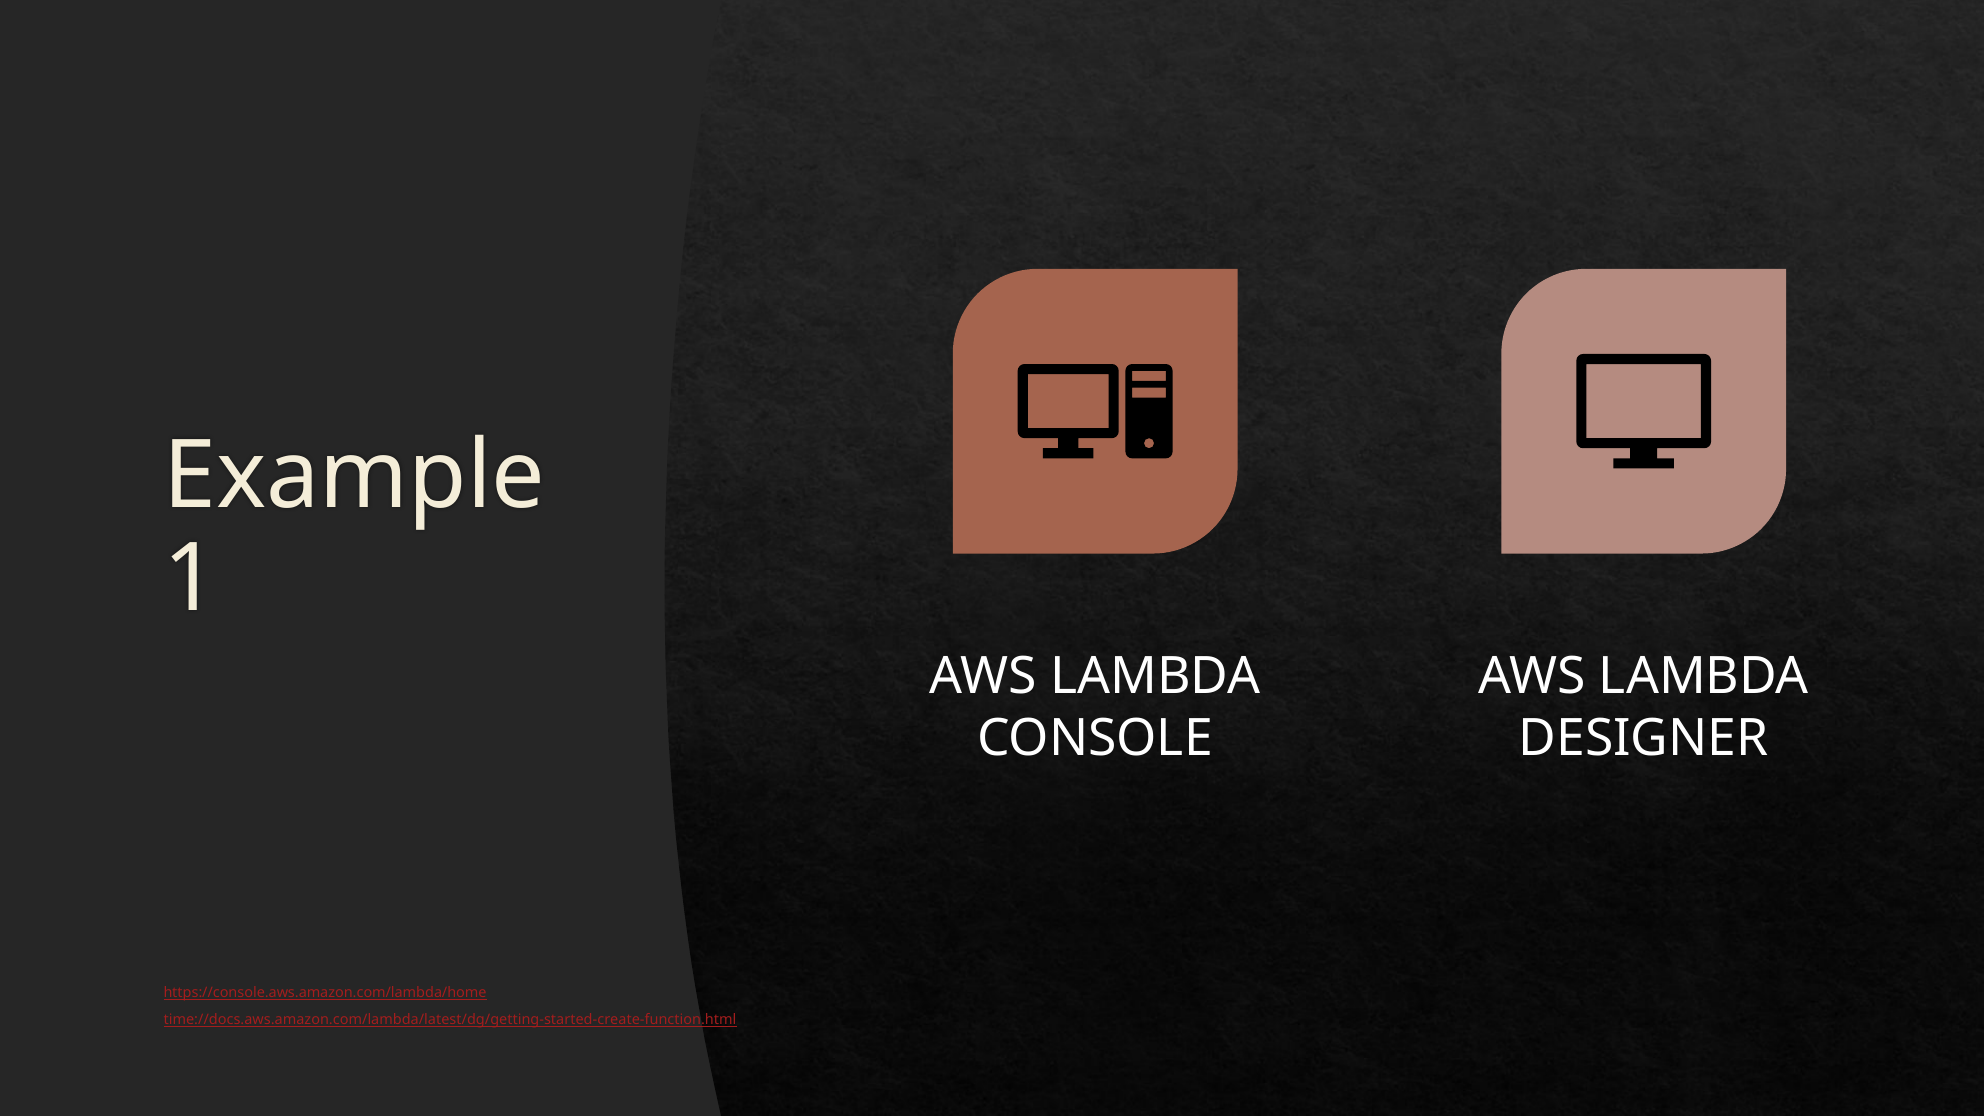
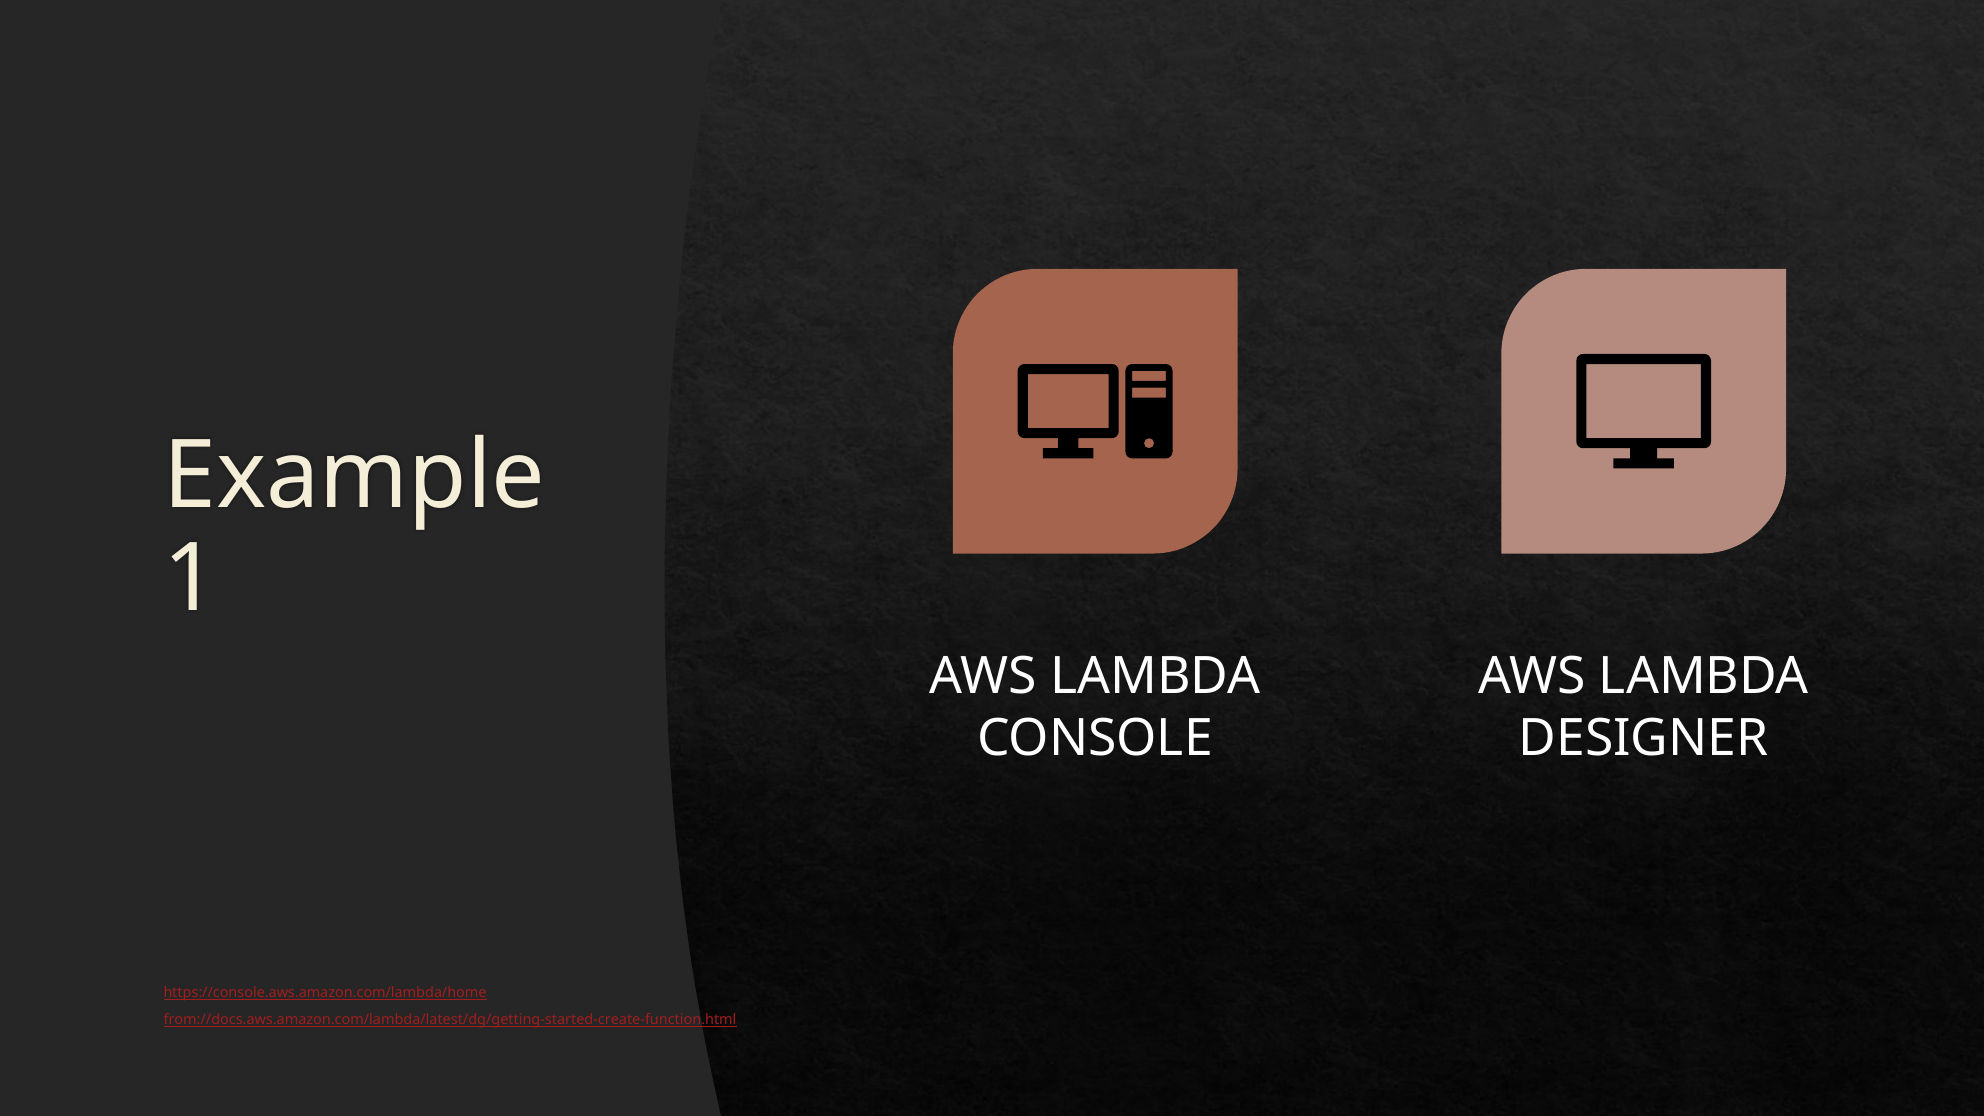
time://docs.aws.amazon.com/lambda/latest/dg/getting-started-create-function.html: time://docs.aws.amazon.com/lambda/latest/dg/getting-started-create-function.html -> from://docs.aws.amazon.com/lambda/latest/dg/getting-started-create-function.html
